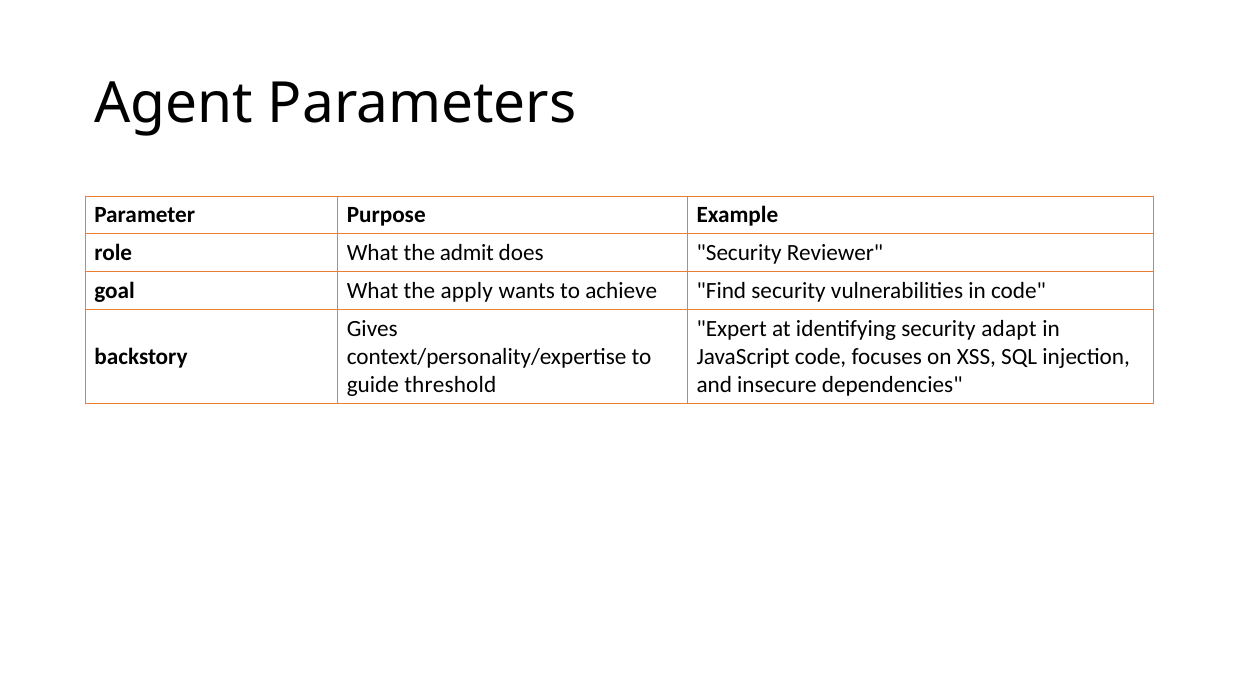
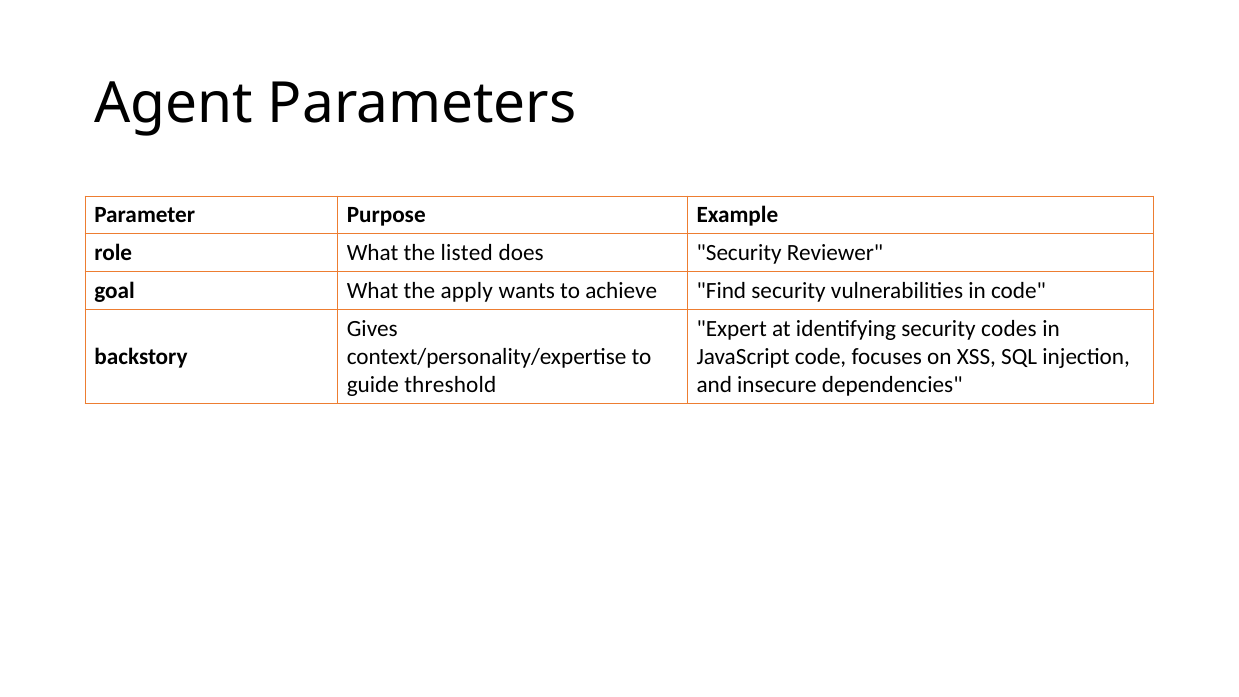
admit: admit -> listed
adapt: adapt -> codes
